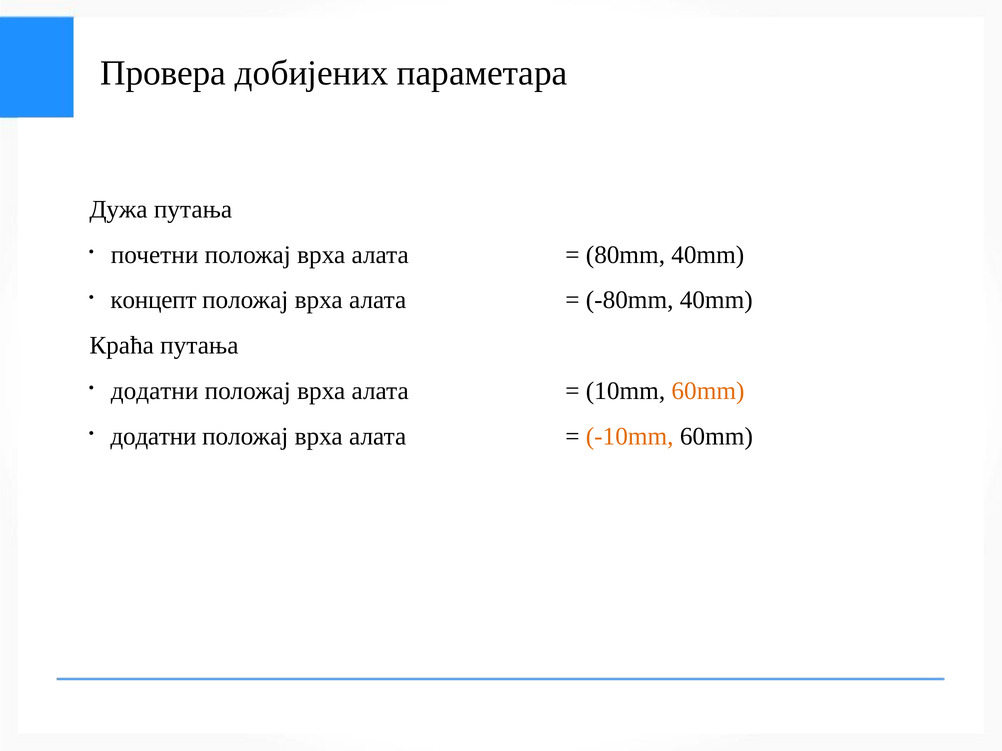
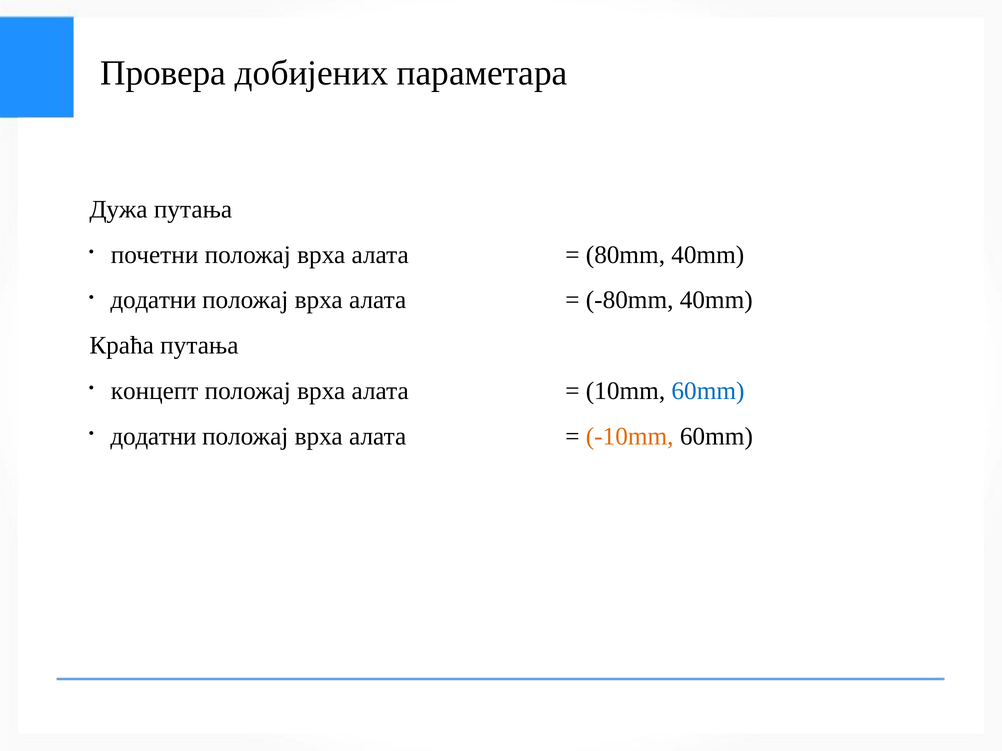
концепт at (153, 300): концепт -> додатни
додатни at (155, 391): додатни -> концепт
60mm at (708, 391) colour: orange -> blue
